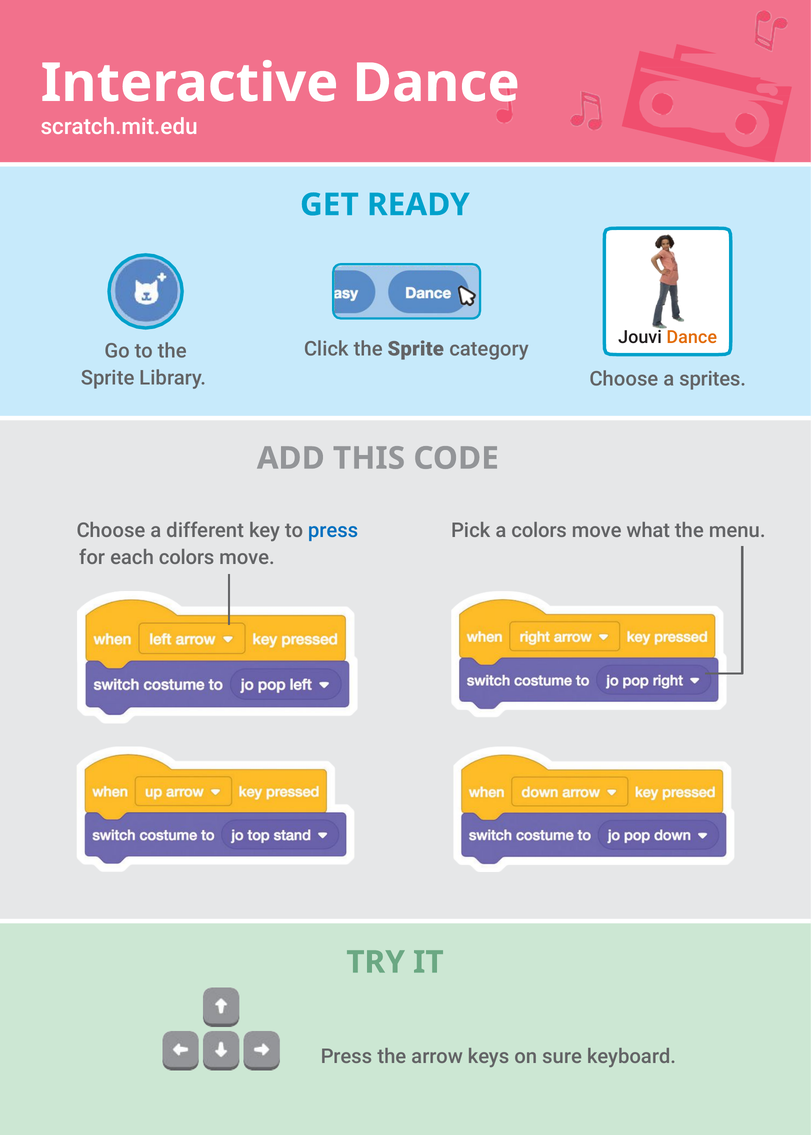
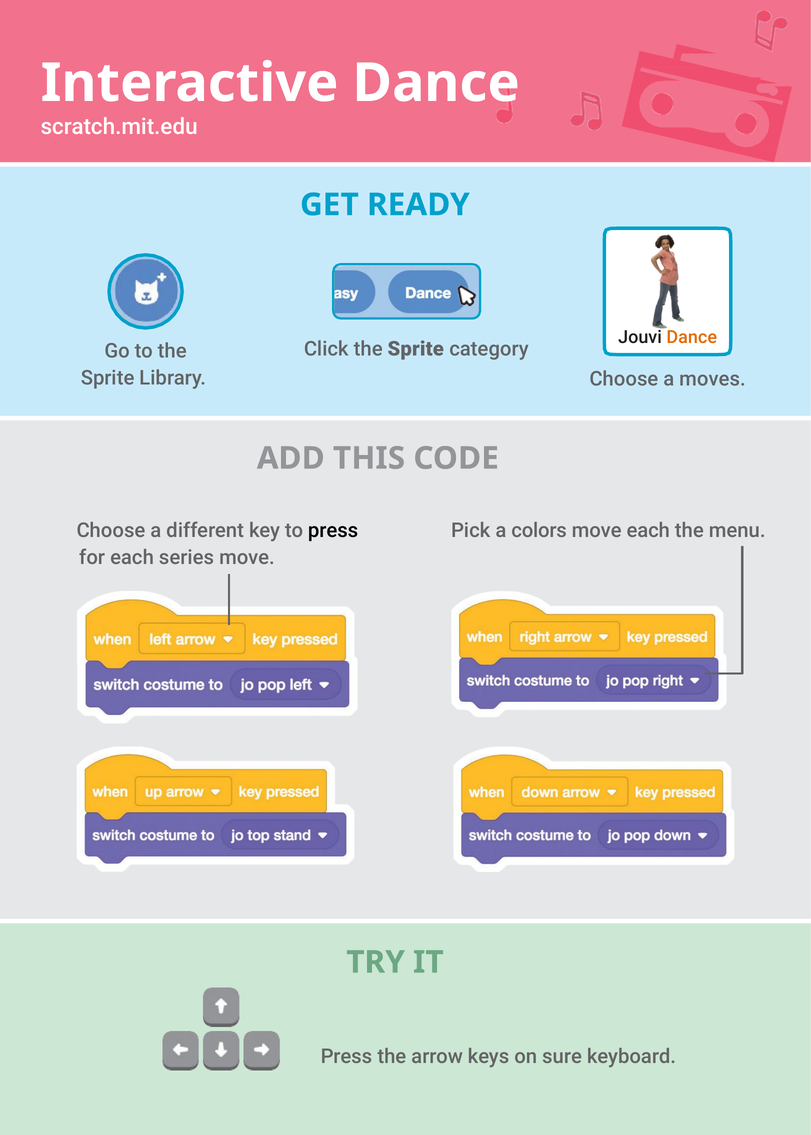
sprites: sprites -> moves
press at (333, 531) colour: blue -> black
move what: what -> each
each colors: colors -> series
